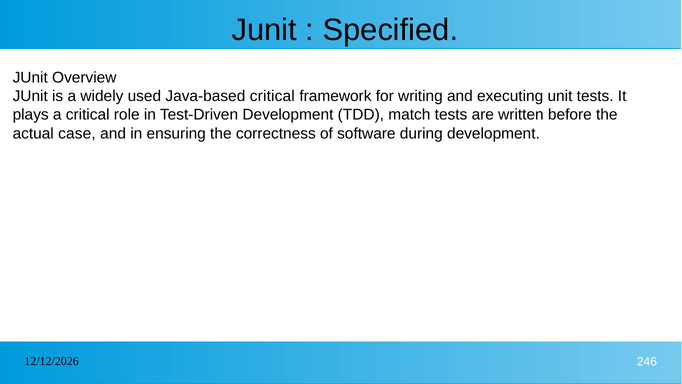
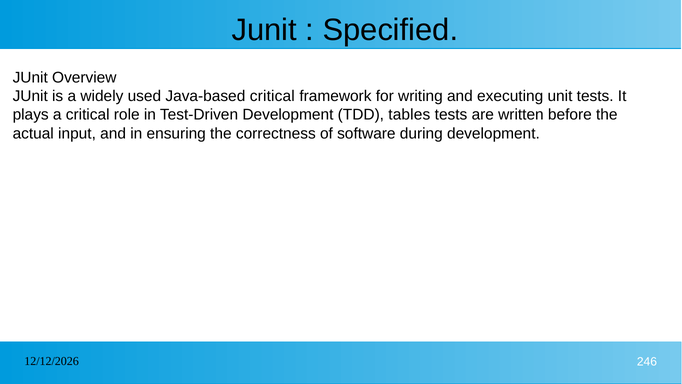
match: match -> tables
case: case -> input
